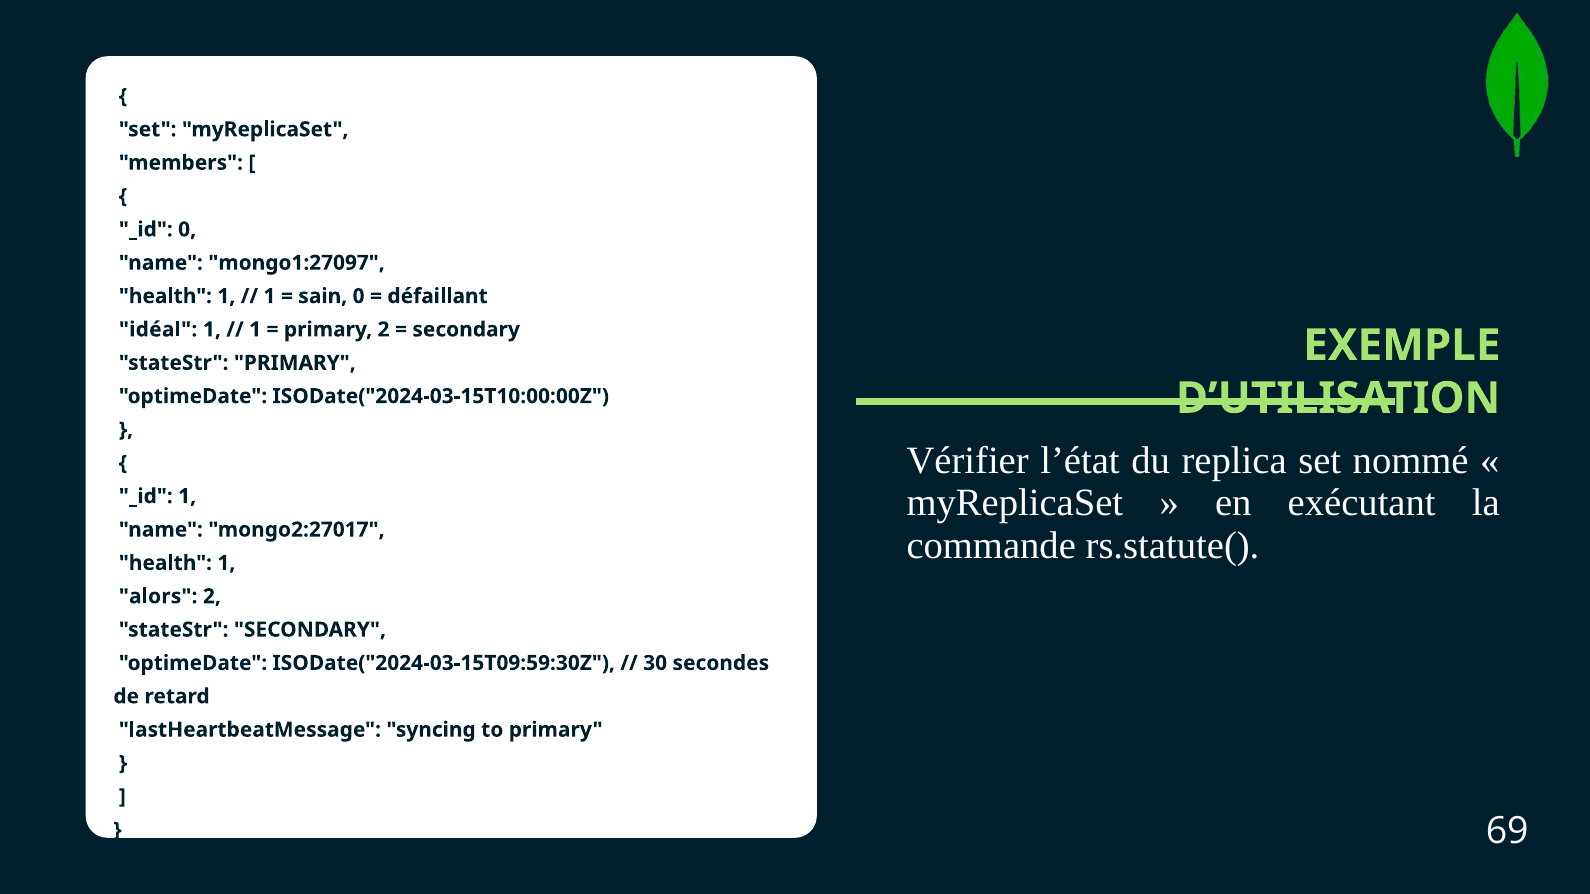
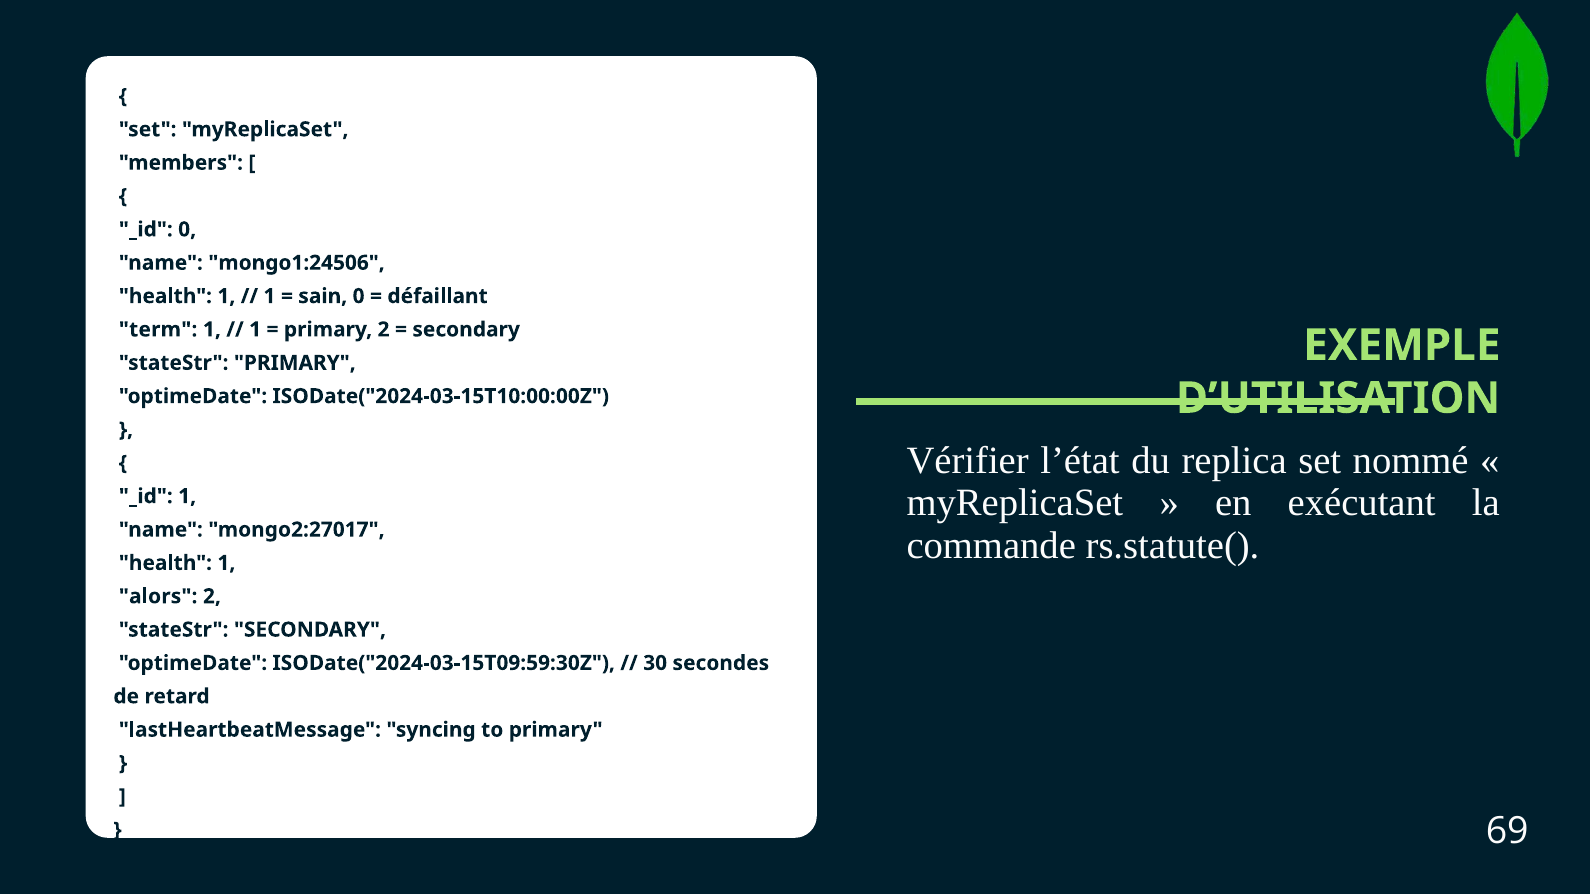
mongo1:27097: mongo1:27097 -> mongo1:24506
idéal: idéal -> term
